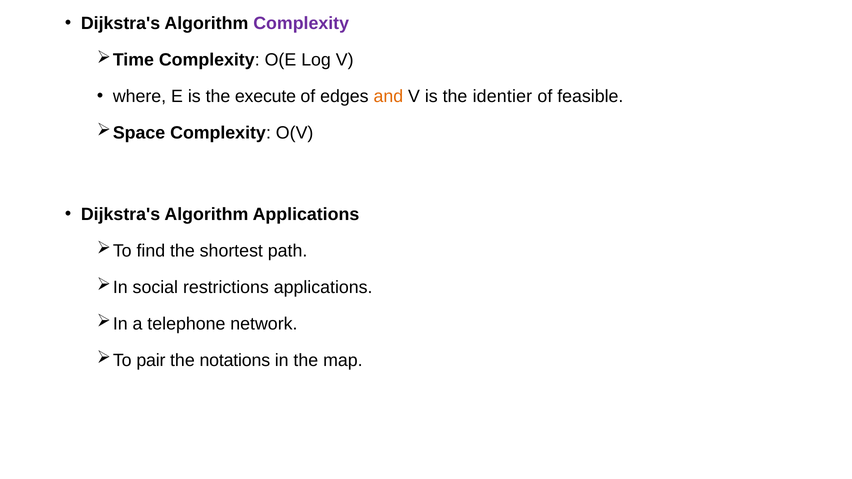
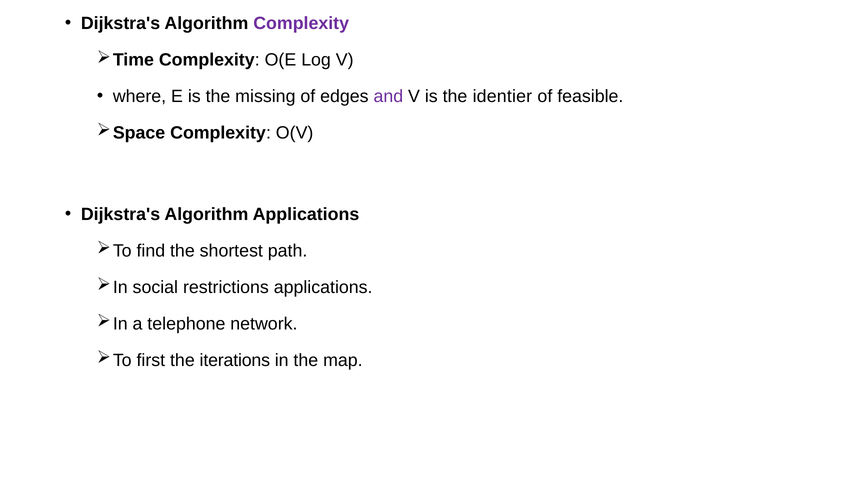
execute: execute -> missing
and colour: orange -> purple
pair: pair -> first
notations: notations -> iterations
